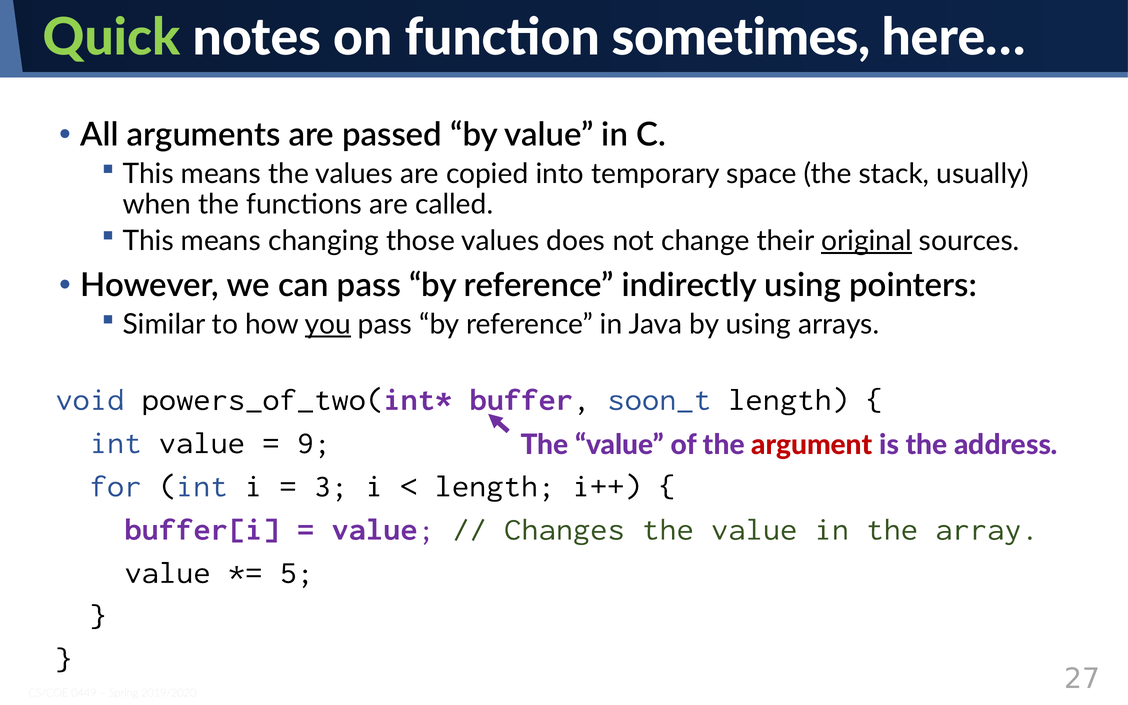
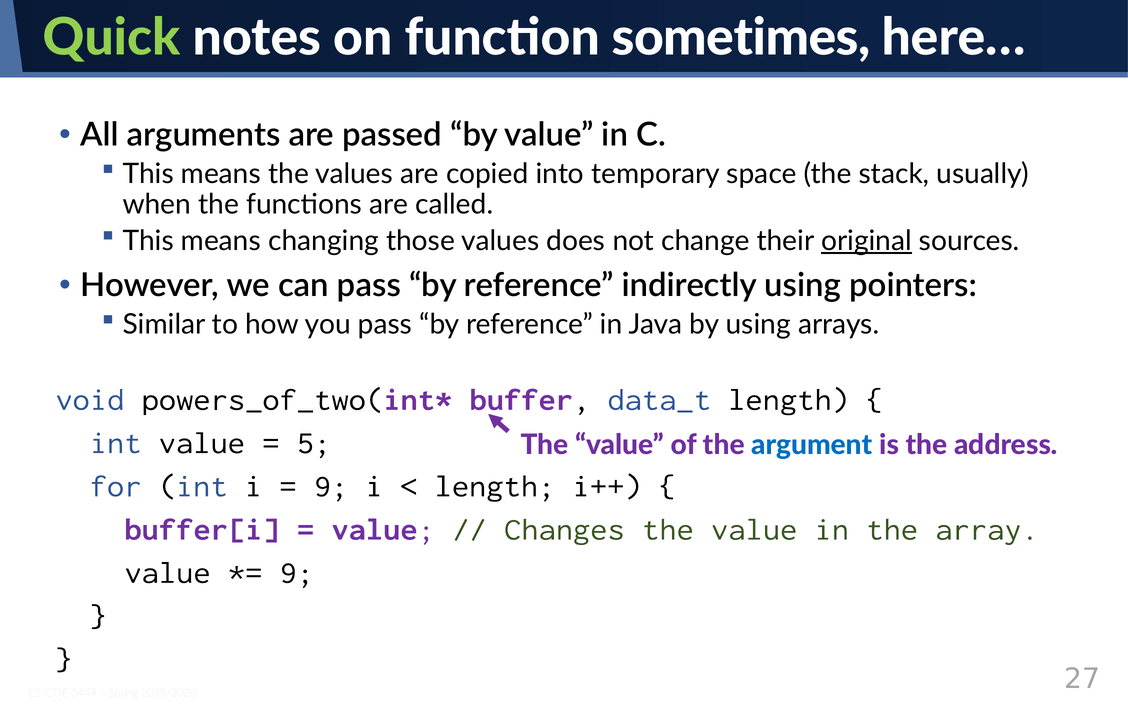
you underline: present -> none
soon_t: soon_t -> data_t
9: 9 -> 5
argument colour: red -> blue
3 at (331, 486): 3 -> 9
5 at (297, 573): 5 -> 9
